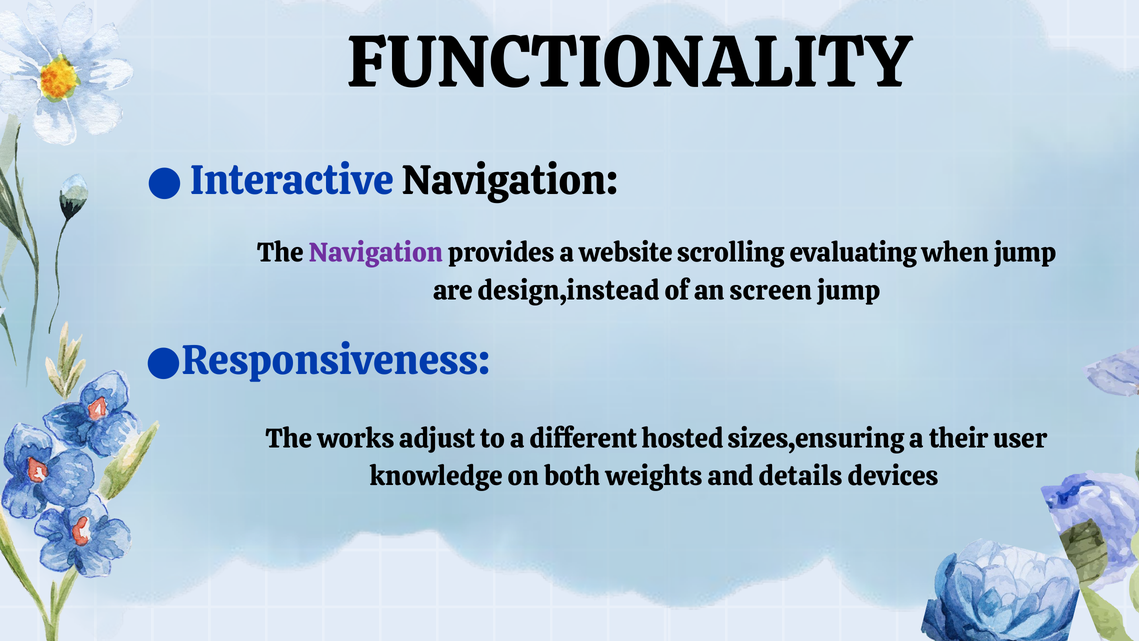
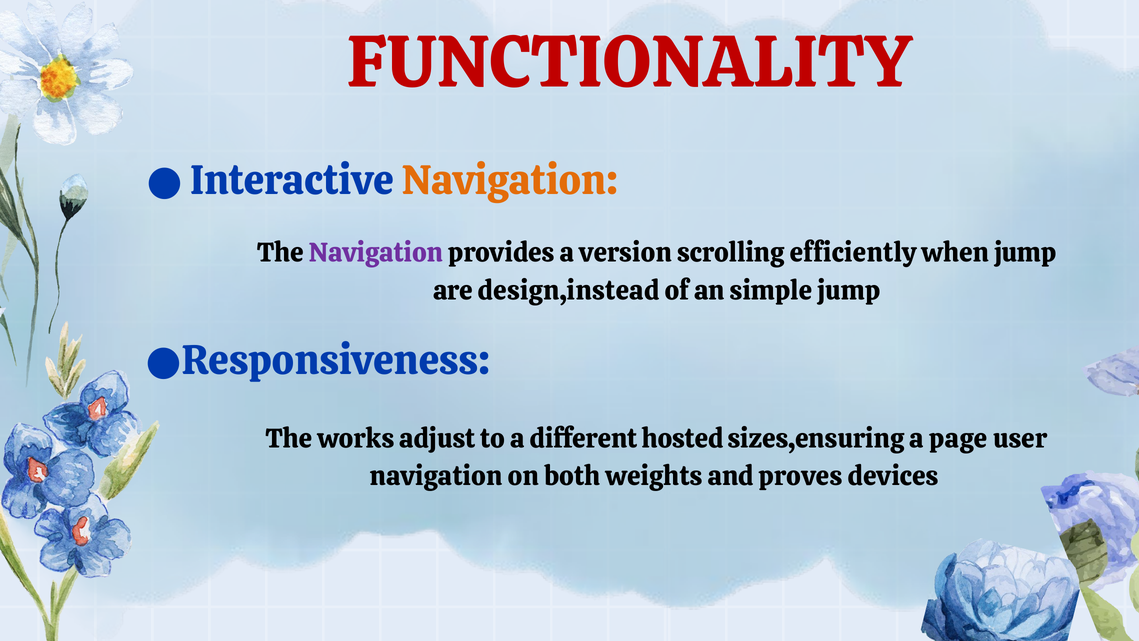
FUNCTIONALITY colour: black -> red
Navigation at (510, 181) colour: black -> orange
website: website -> version
evaluating: evaluating -> efficiently
screen: screen -> simple
their: their -> page
knowledge at (436, 476): knowledge -> navigation
details: details -> proves
